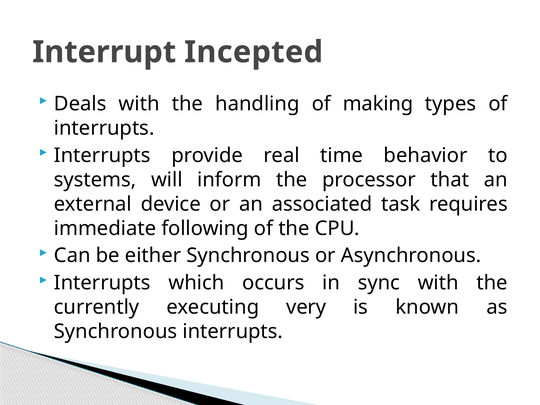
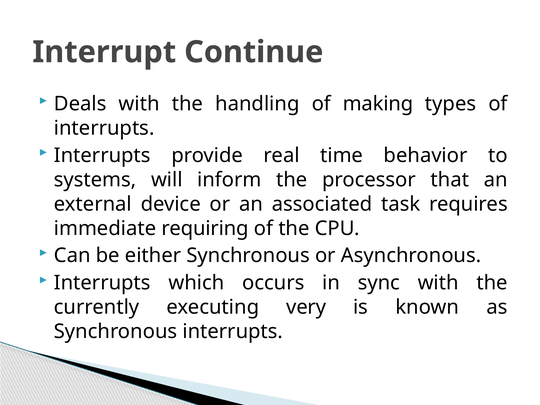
Incepted: Incepted -> Continue
following: following -> requiring
